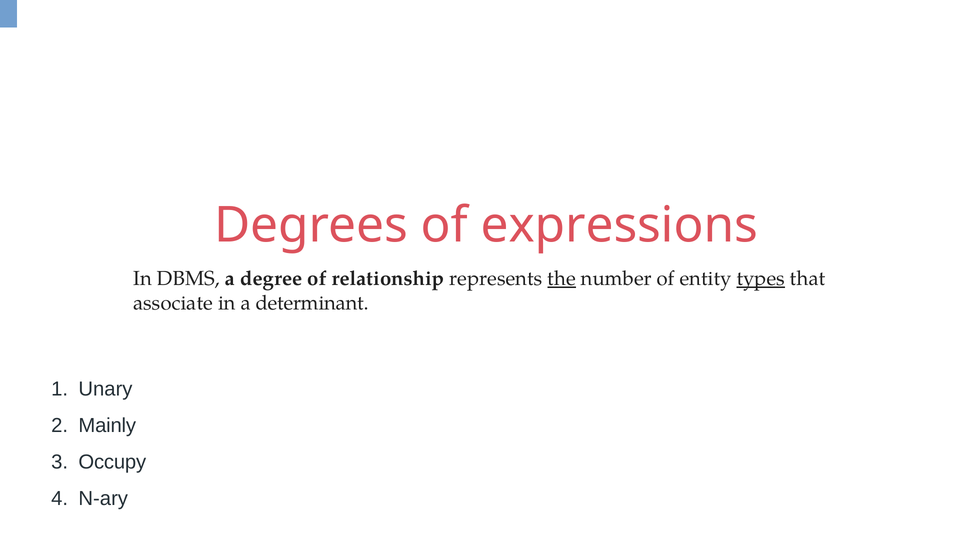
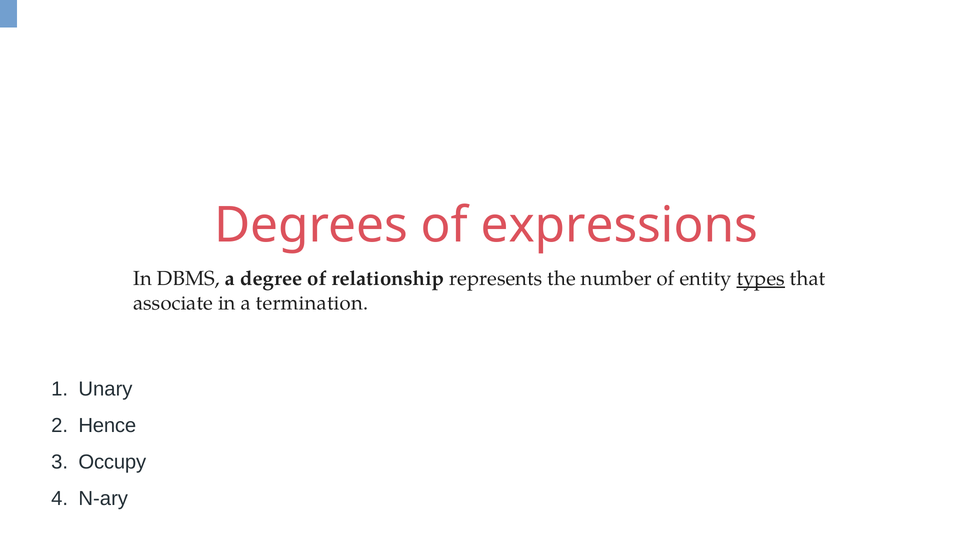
the underline: present -> none
determinant: determinant -> termination
Mainly: Mainly -> Hence
